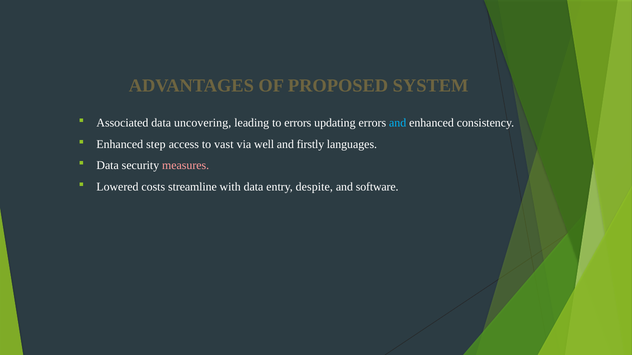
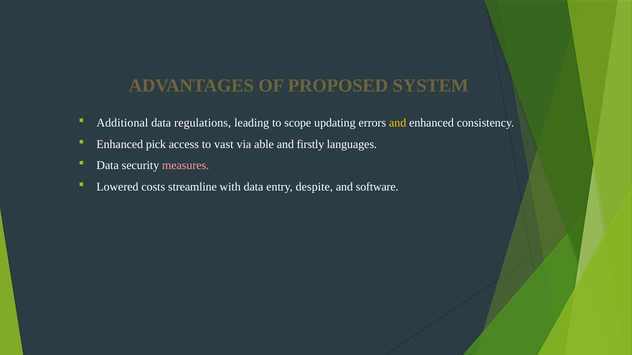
Associated: Associated -> Additional
uncovering: uncovering -> regulations
to errors: errors -> scope
and at (398, 123) colour: light blue -> yellow
step: step -> pick
well: well -> able
